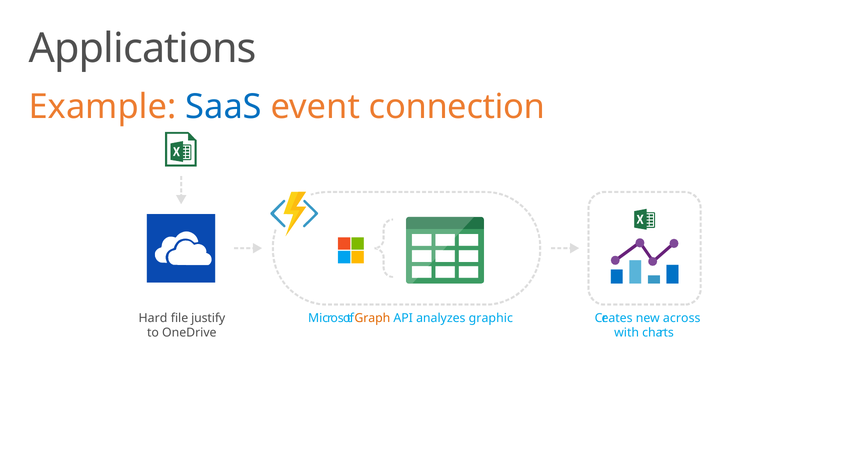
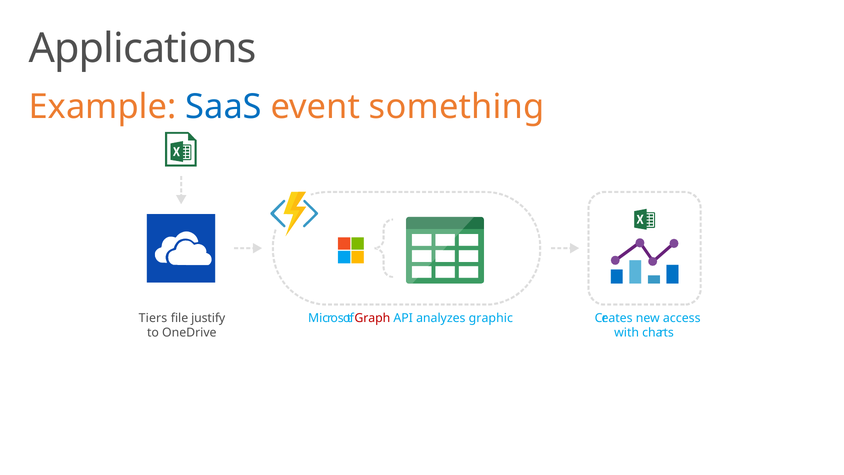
connection: connection -> something
Hard: Hard -> Tiers
Graph colour: orange -> red
across: across -> access
